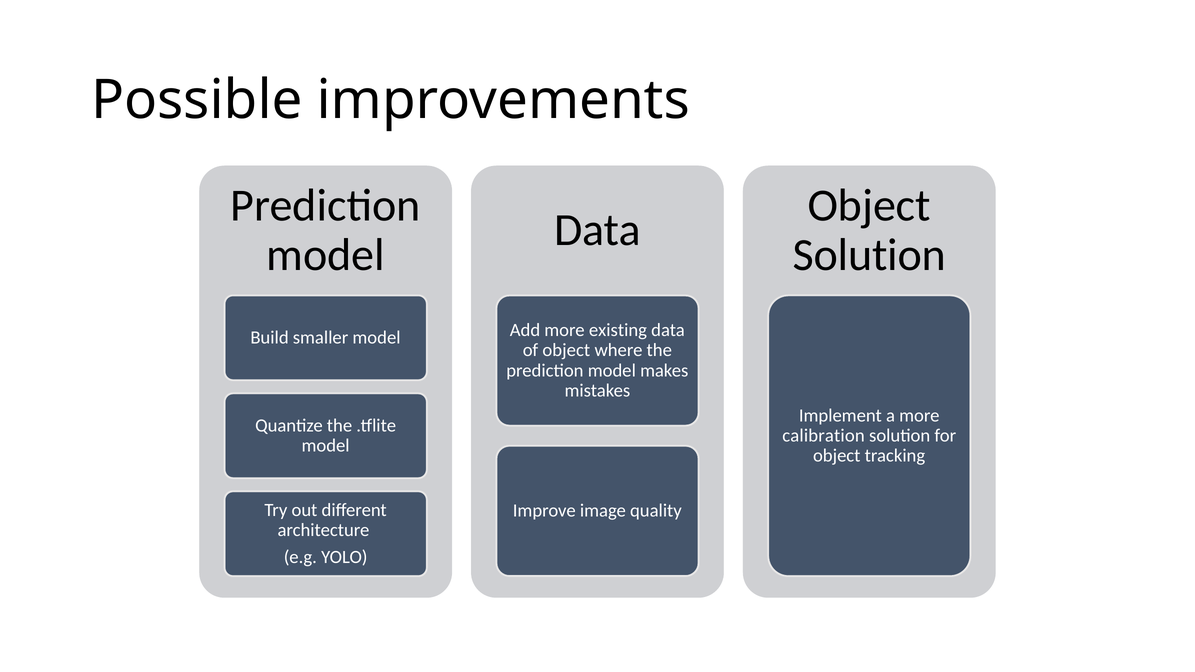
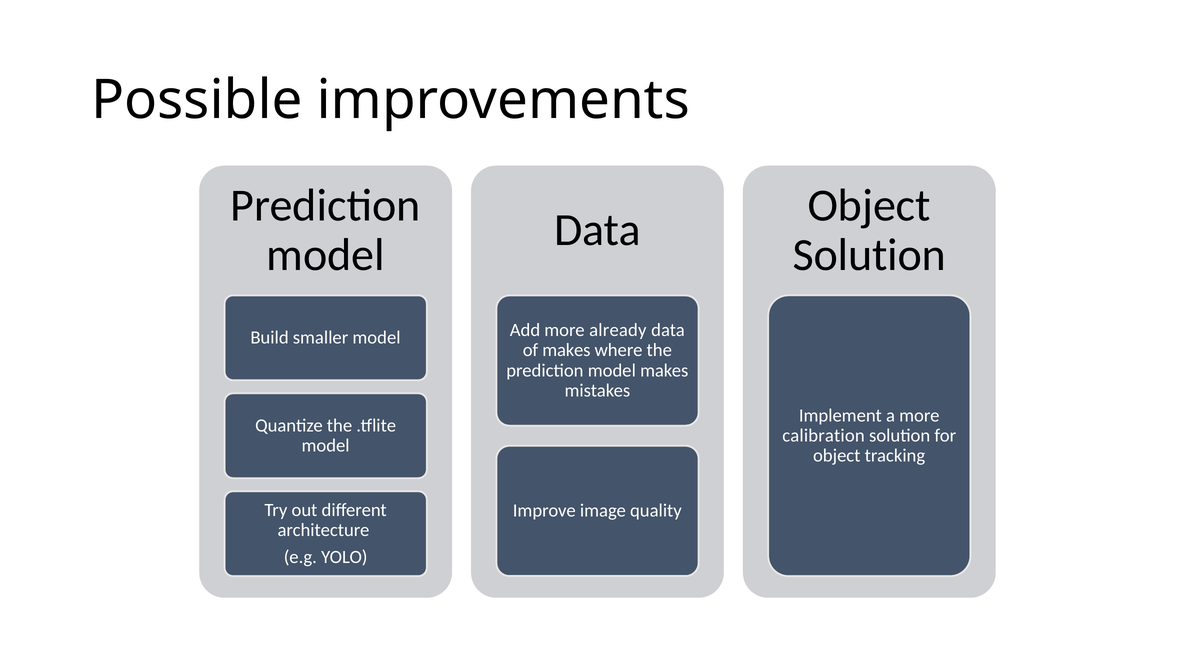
existing: existing -> already
of object: object -> makes
